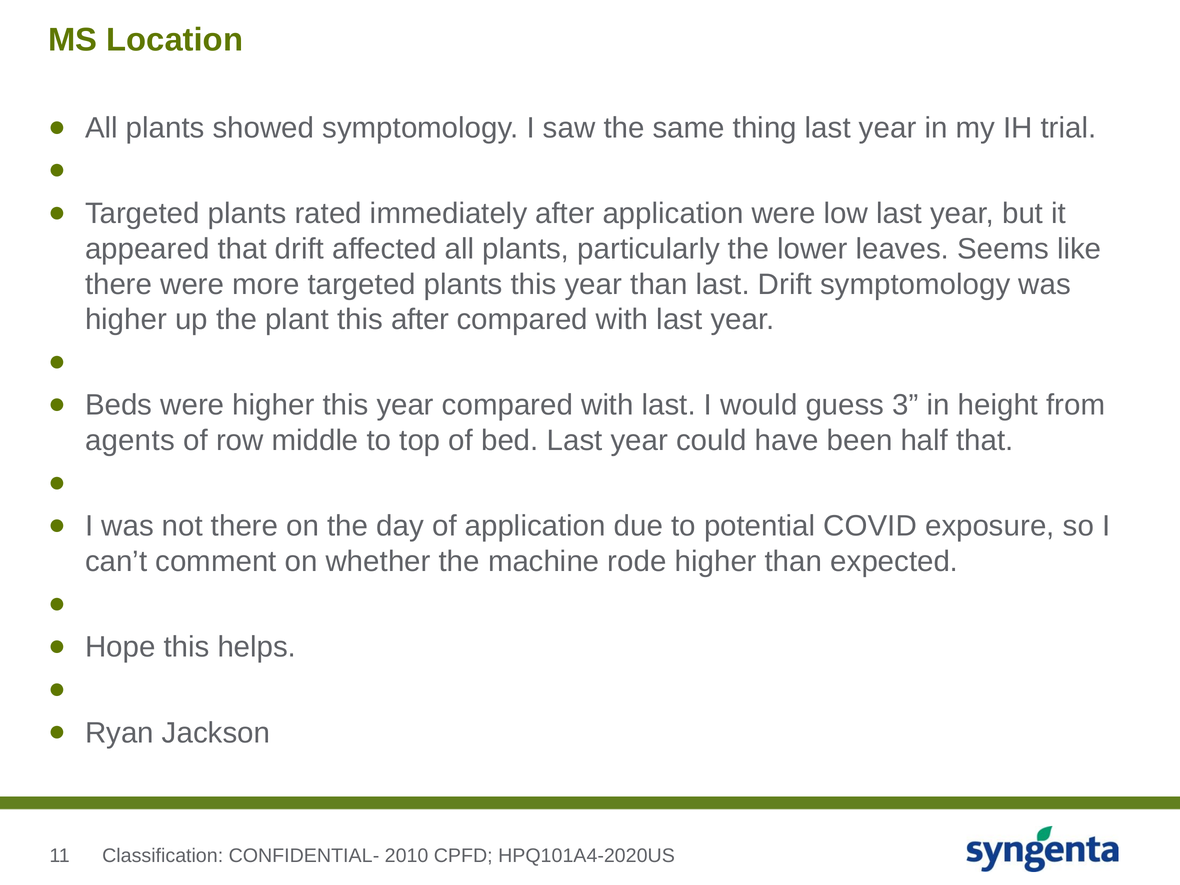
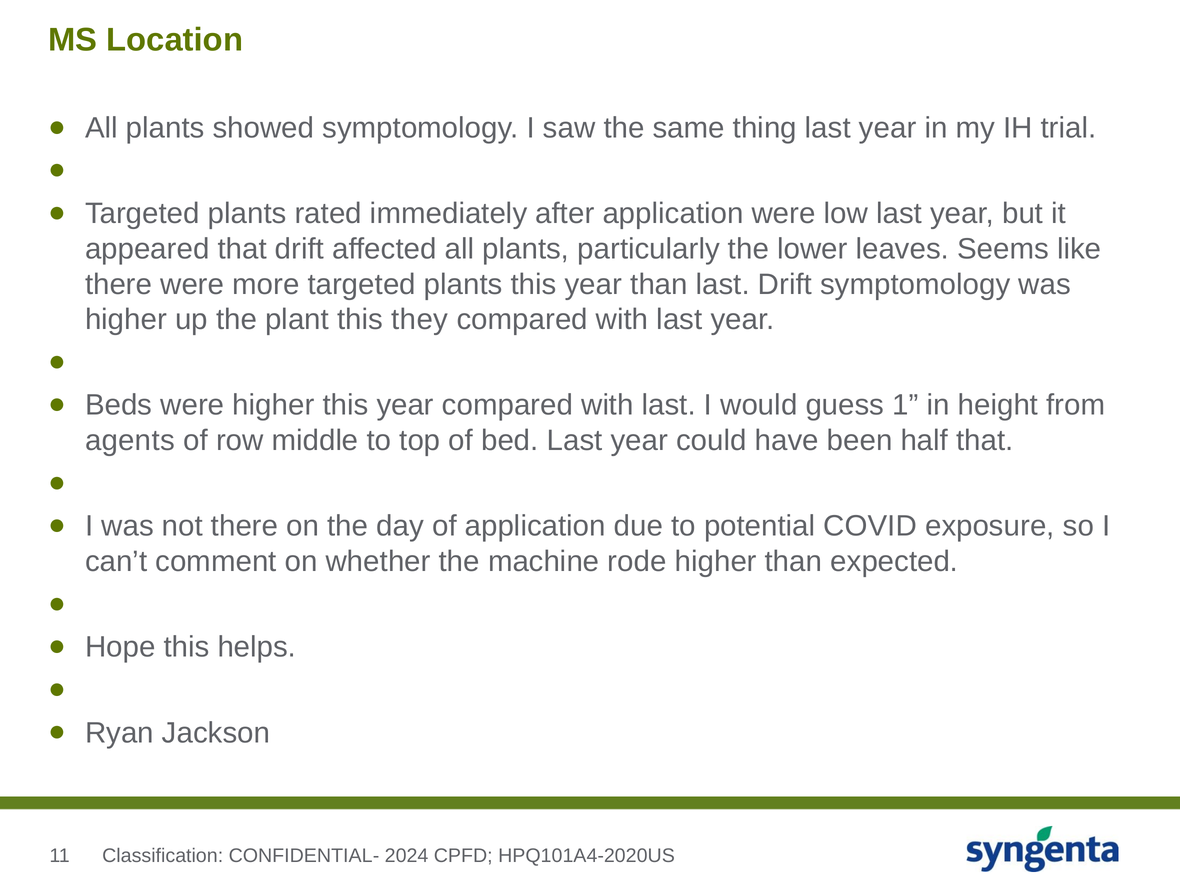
this after: after -> they
3: 3 -> 1
2010: 2010 -> 2024
